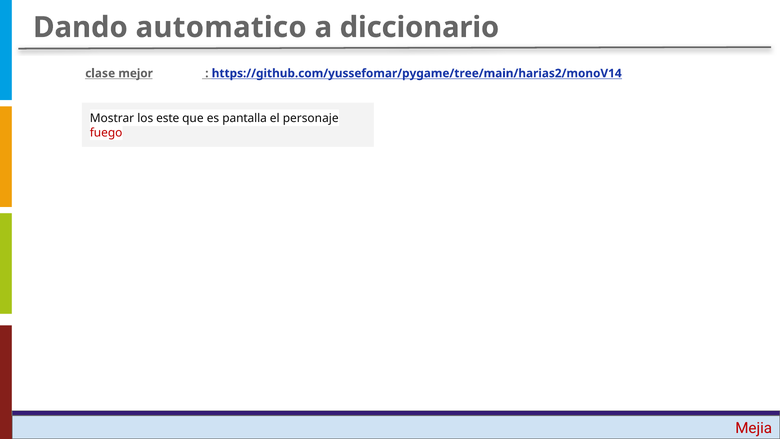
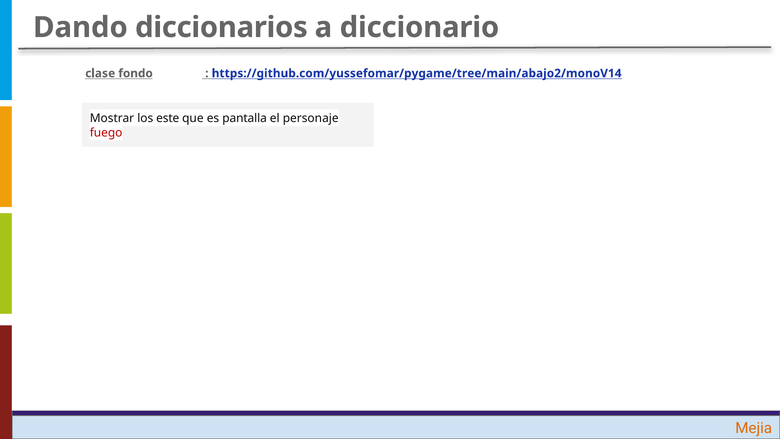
automatico: automatico -> diccionarios
mejor: mejor -> fondo
https://github.com/yussefomar/pygame/tree/main/harias2/monoV14: https://github.com/yussefomar/pygame/tree/main/harias2/monoV14 -> https://github.com/yussefomar/pygame/tree/main/abajo2/monoV14
Mejia colour: red -> orange
